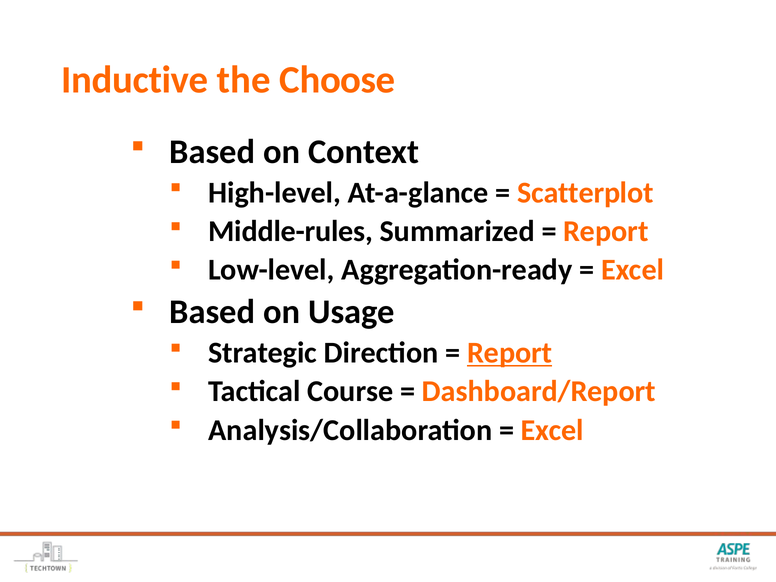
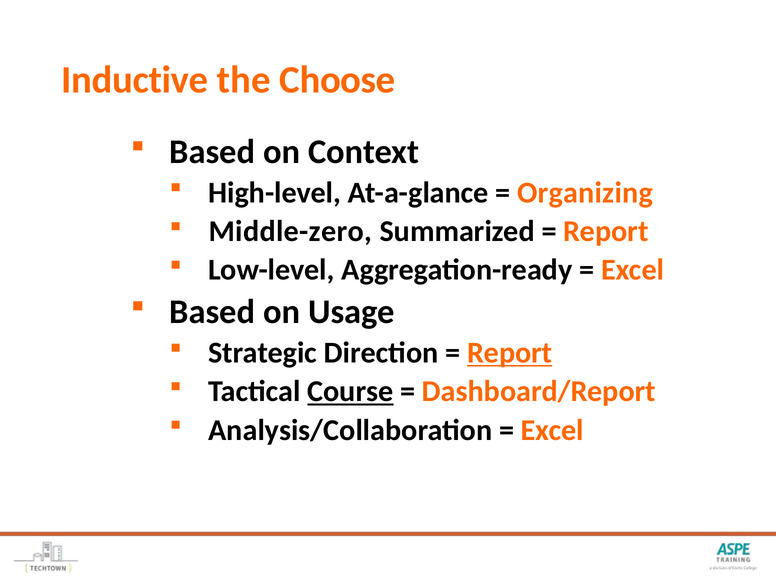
Scatterplot: Scatterplot -> Organizing
Middle-rules: Middle-rules -> Middle-zero
Course underline: none -> present
